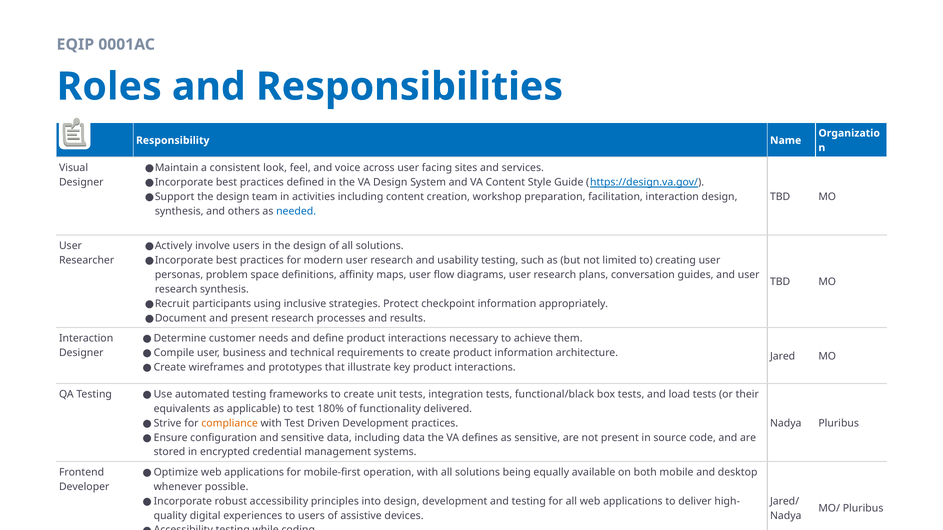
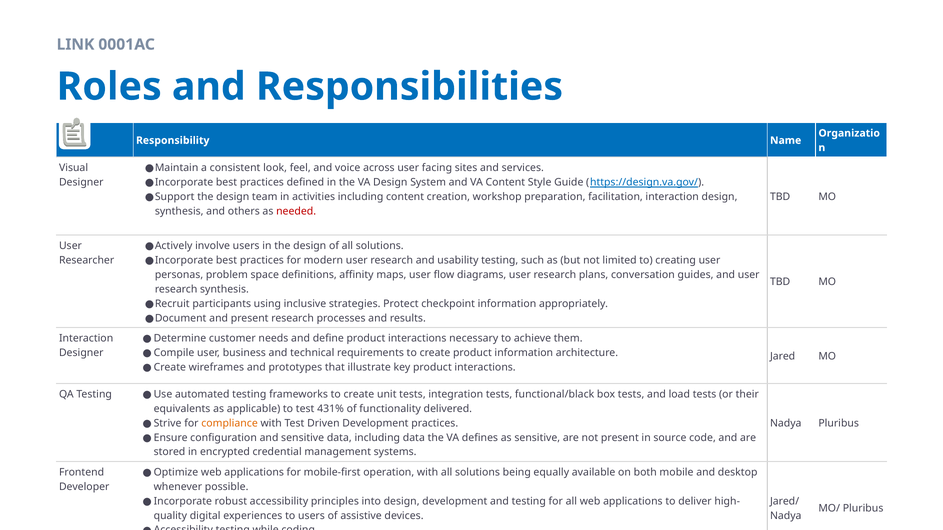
EQIP: EQIP -> LINK
needed colour: blue -> red
180%: 180% -> 431%
